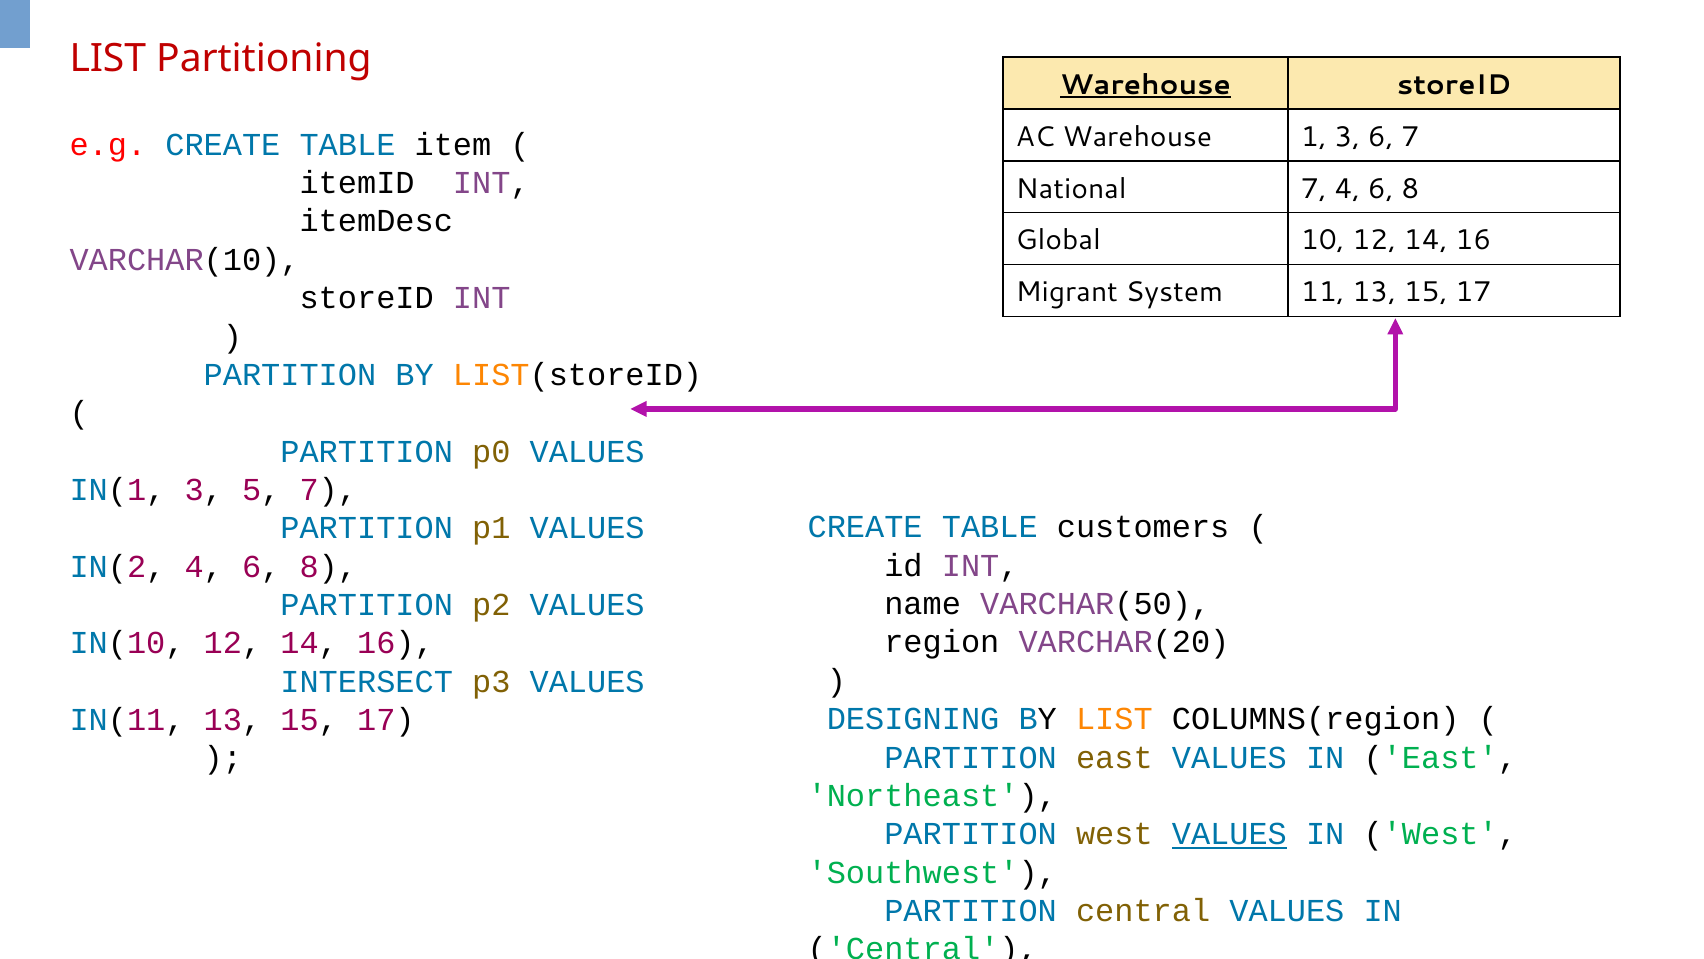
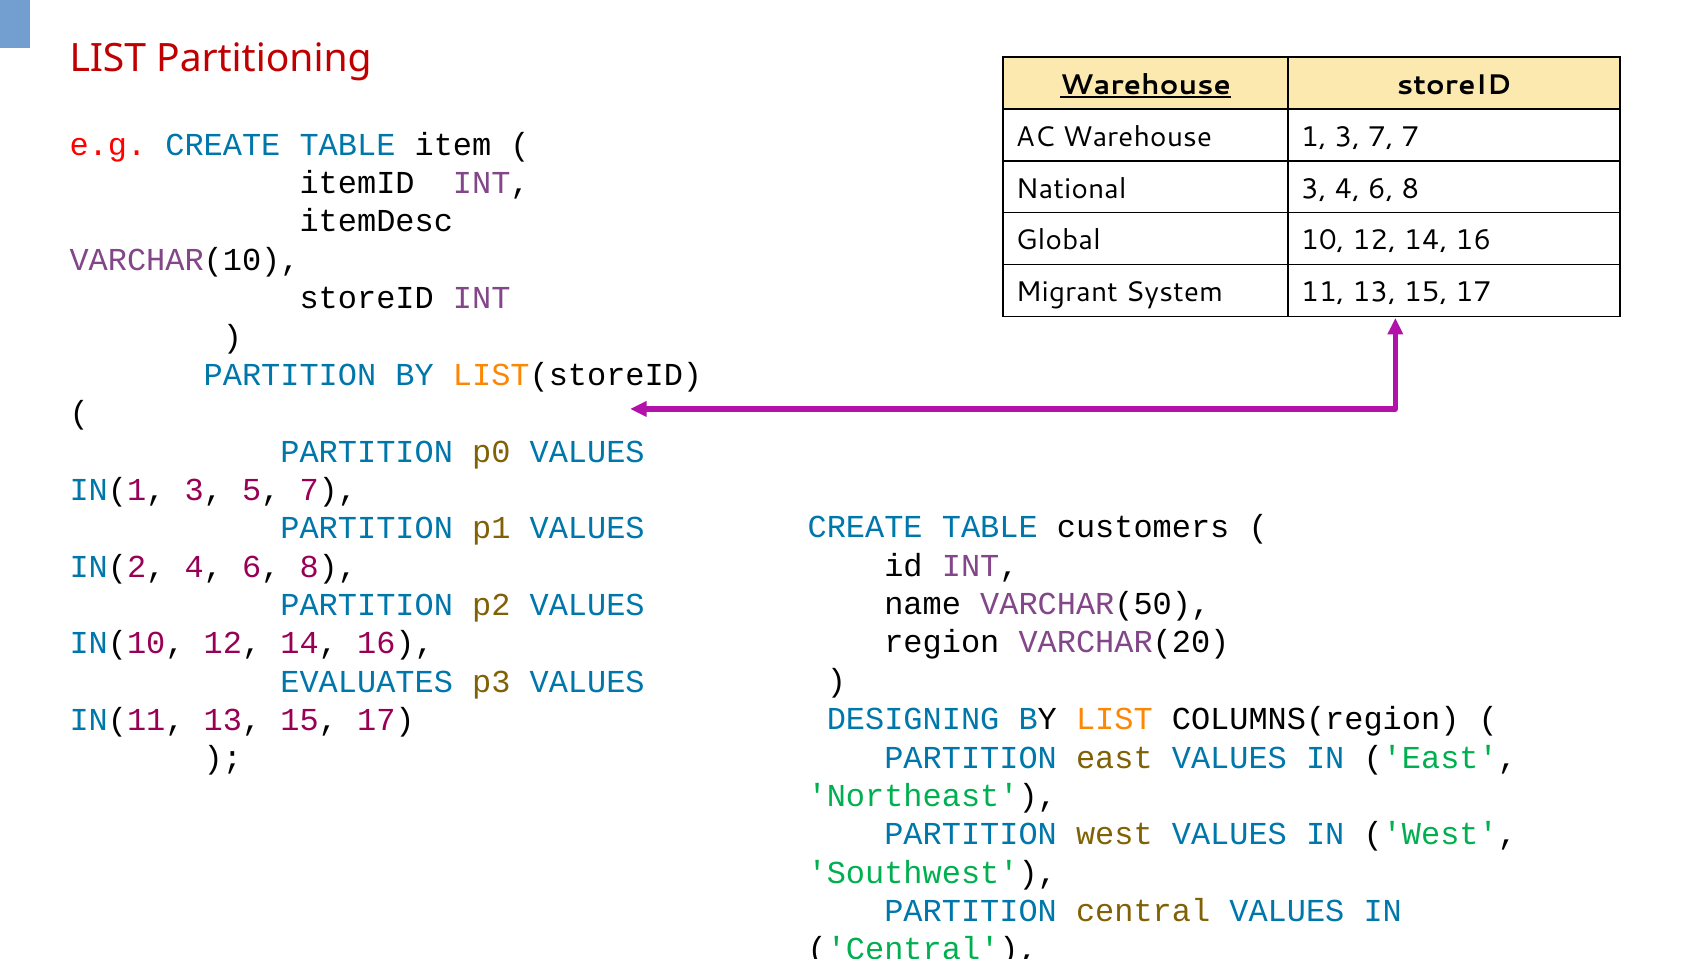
3 6: 6 -> 7
National 7: 7 -> 3
INTERSECT: INTERSECT -> EVALUATES
VALUES at (1229, 834) underline: present -> none
